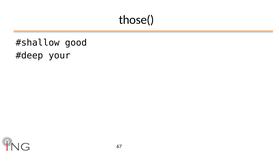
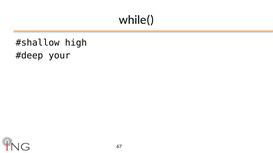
those(: those( -> while(
good: good -> high
